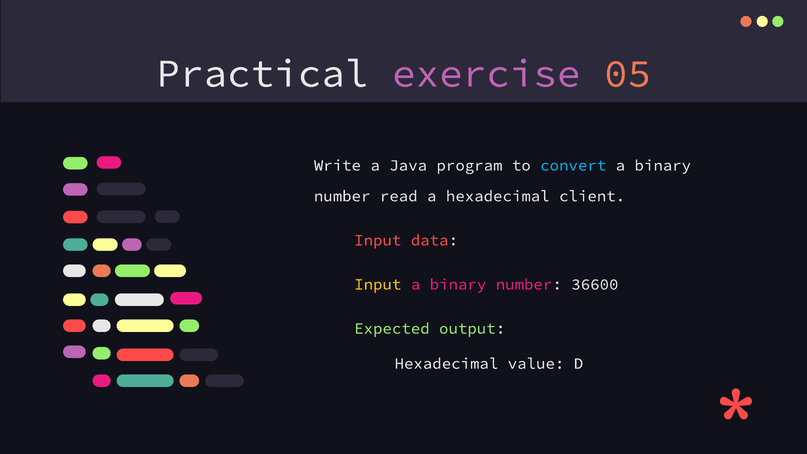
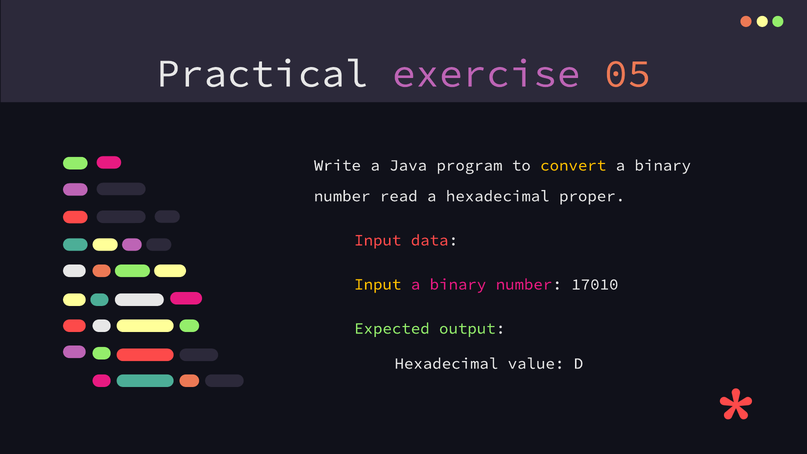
convert colour: light blue -> yellow
client: client -> proper
36600: 36600 -> 17010
